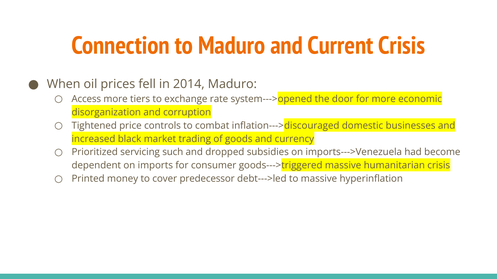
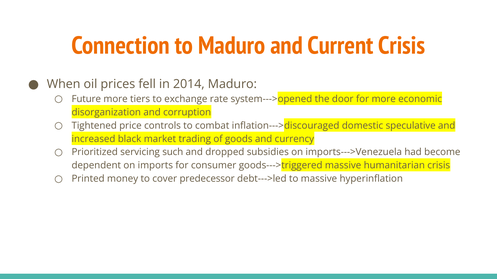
Access: Access -> Future
businesses: businesses -> speculative
